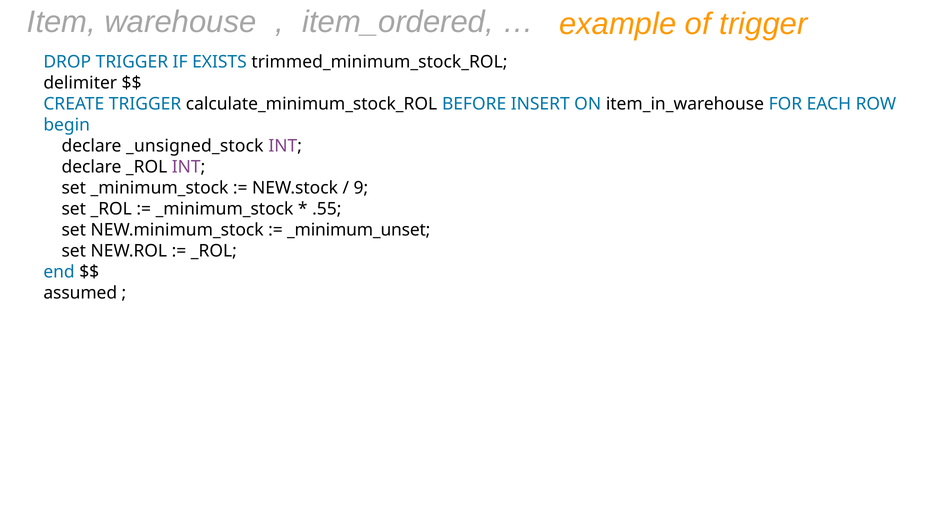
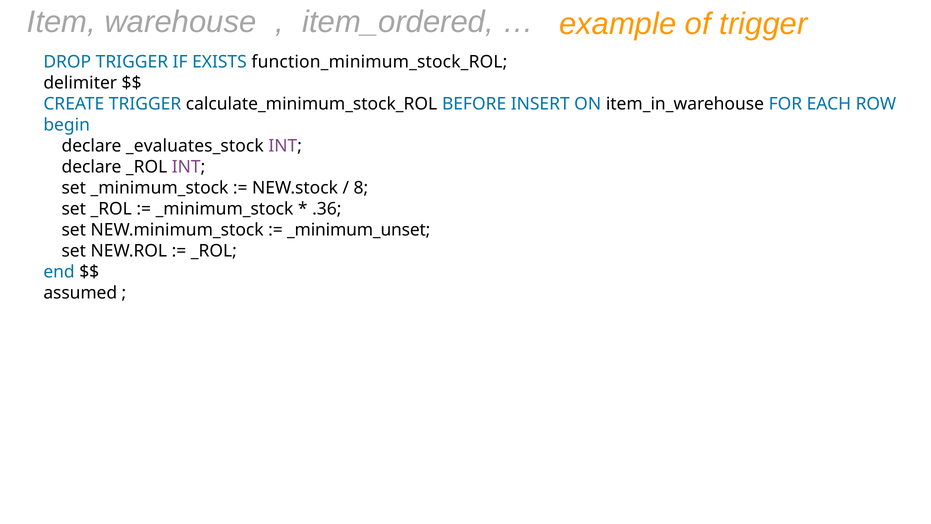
trimmed_minimum_stock_ROL: trimmed_minimum_stock_ROL -> function_minimum_stock_ROL
_unsigned_stock: _unsigned_stock -> _evaluates_stock
9: 9 -> 8
.55: .55 -> .36
